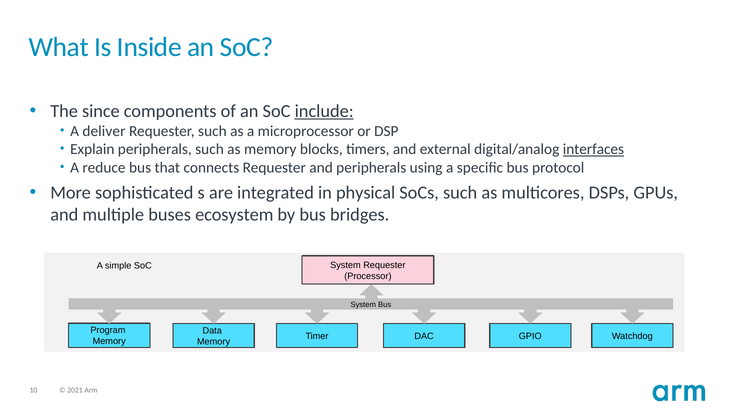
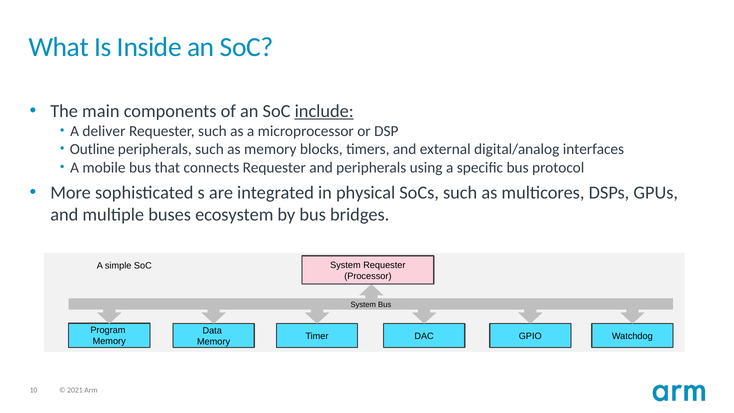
since: since -> main
Explain: Explain -> Outline
interfaces underline: present -> none
reduce: reduce -> mobile
